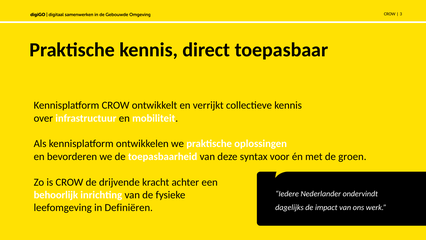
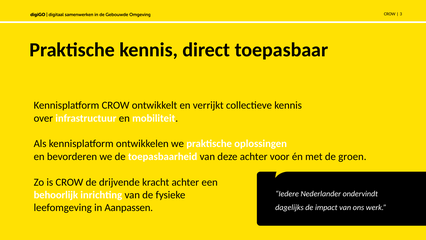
deze syntax: syntax -> achter
Definiëren: Definiëren -> Aanpassen
